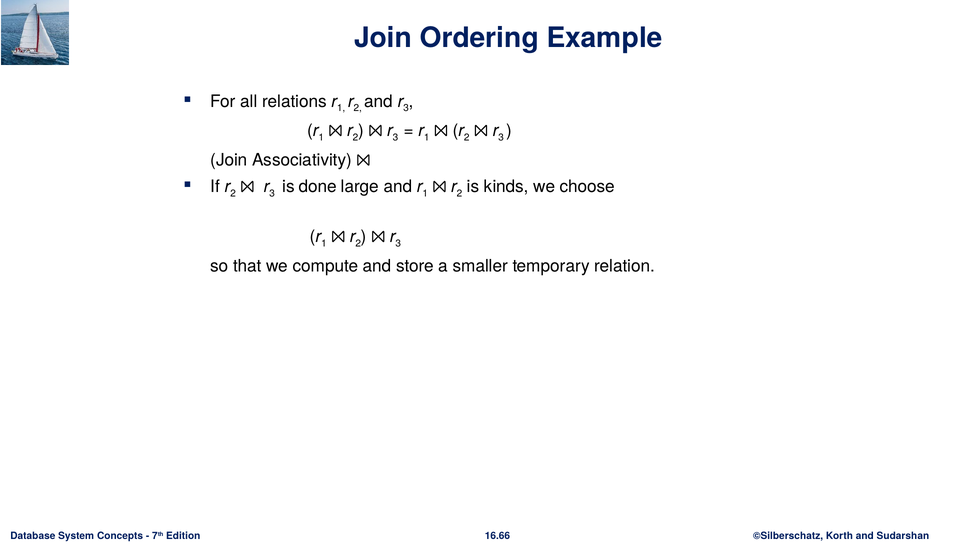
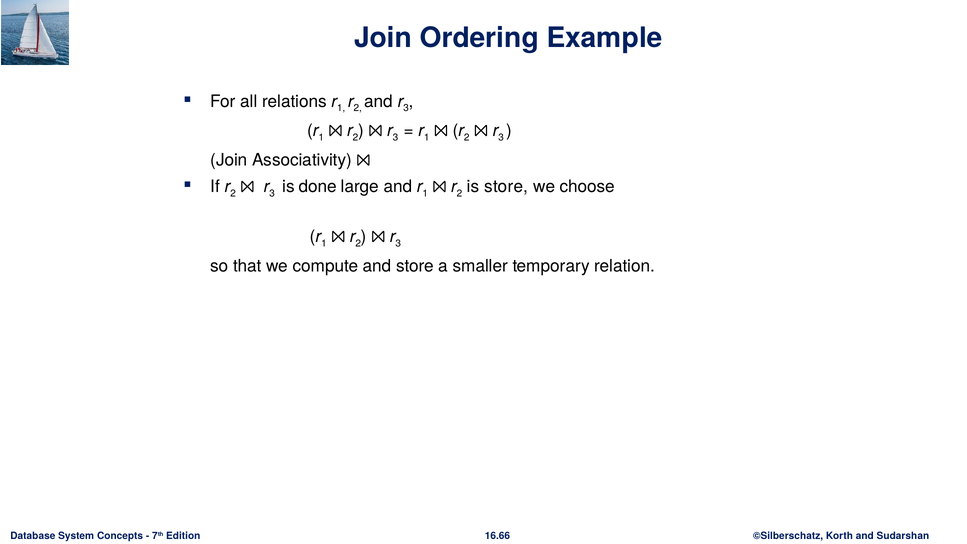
is kinds: kinds -> store
